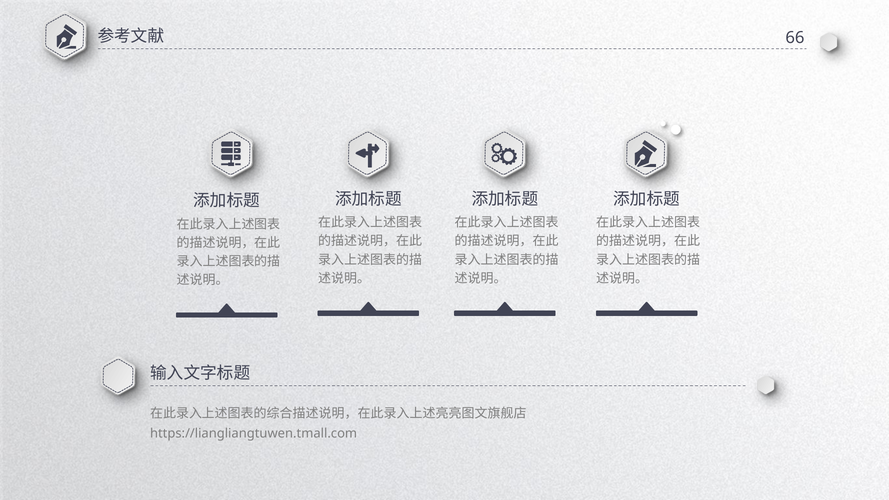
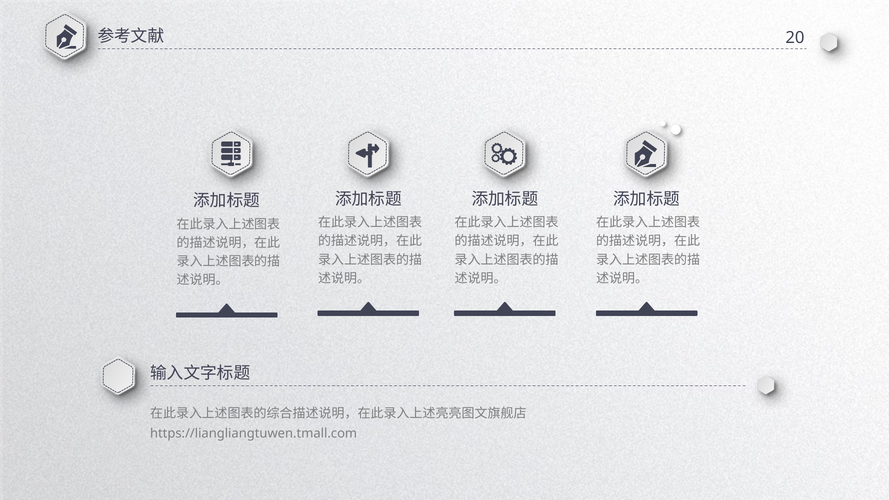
66: 66 -> 20
